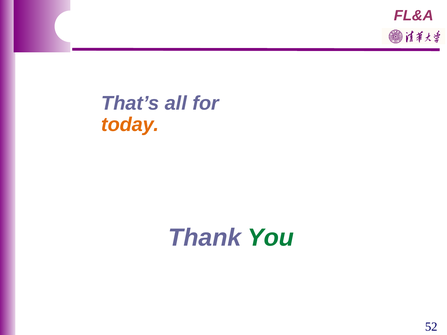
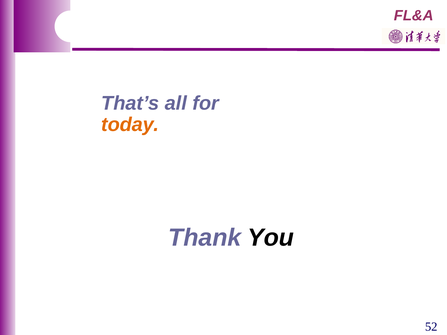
You colour: green -> black
